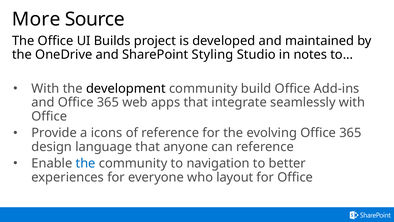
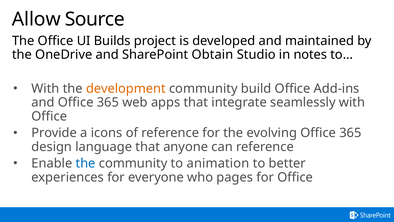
More: More -> Allow
Styling: Styling -> Obtain
development colour: black -> orange
navigation: navigation -> animation
layout: layout -> pages
